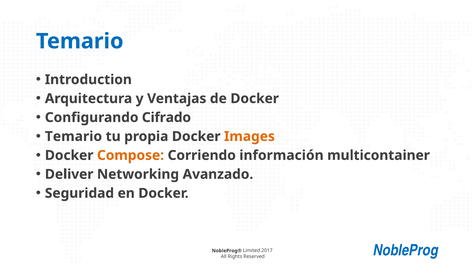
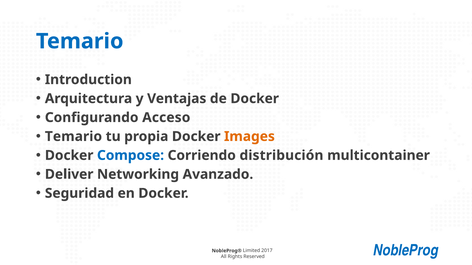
Cifrado: Cifrado -> Acceso
Compose colour: orange -> blue
información: información -> distribución
